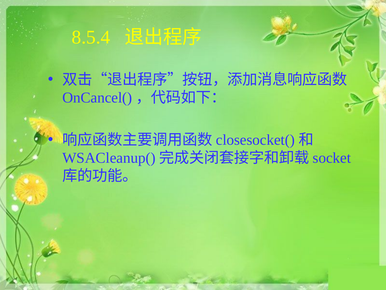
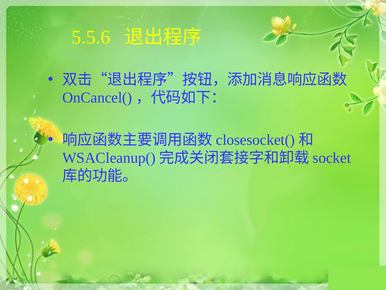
8.5.4: 8.5.4 -> 5.5.6
